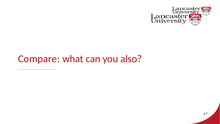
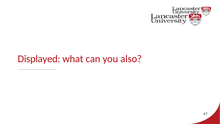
Compare: Compare -> Displayed
